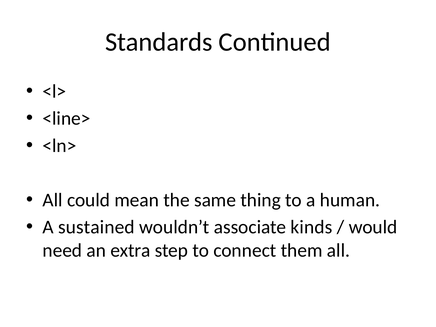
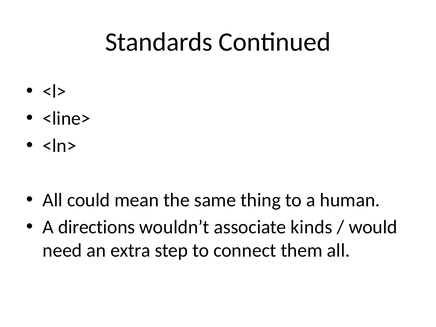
sustained: sustained -> directions
